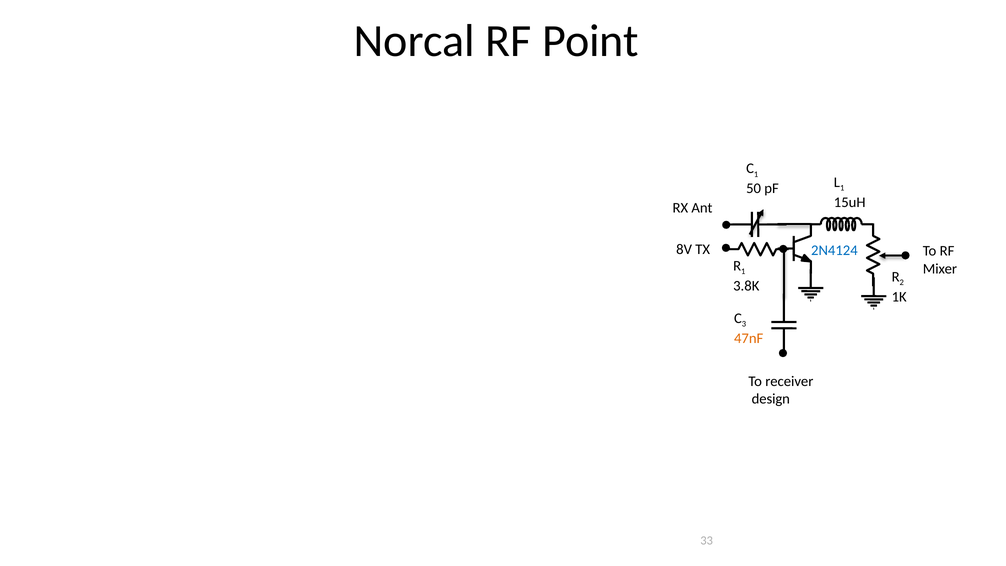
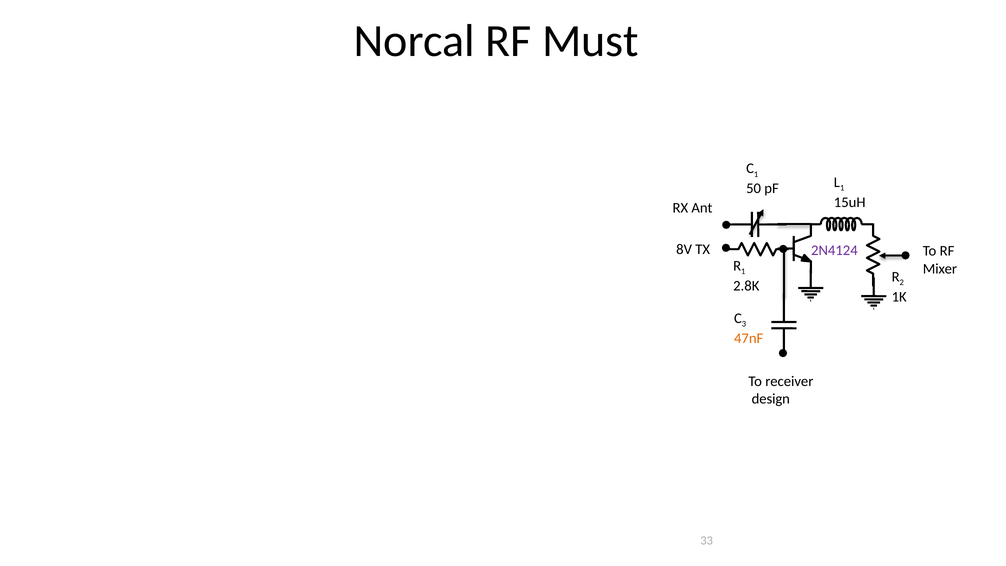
Point: Point -> Must
2N4124 colour: blue -> purple
3.8K: 3.8K -> 2.8K
